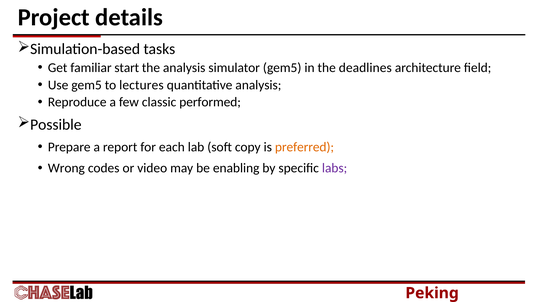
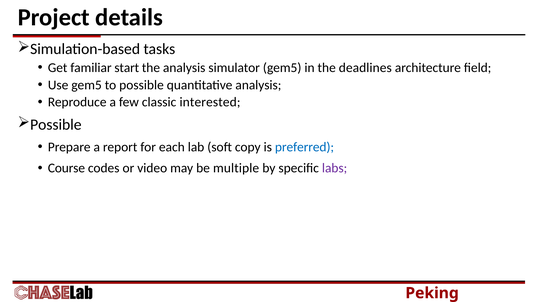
to lectures: lectures -> possible
performed: performed -> interested
preferred colour: orange -> blue
Wrong: Wrong -> Course
enabling: enabling -> multiple
